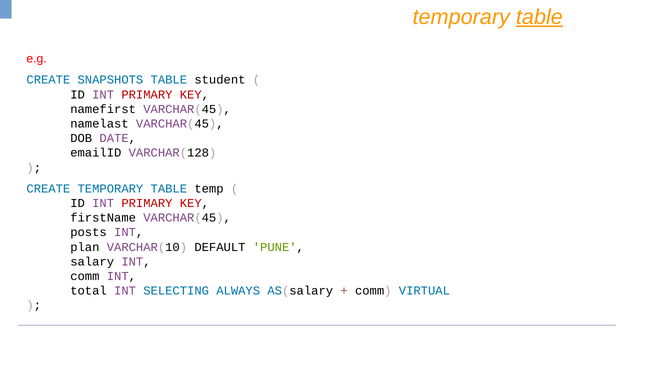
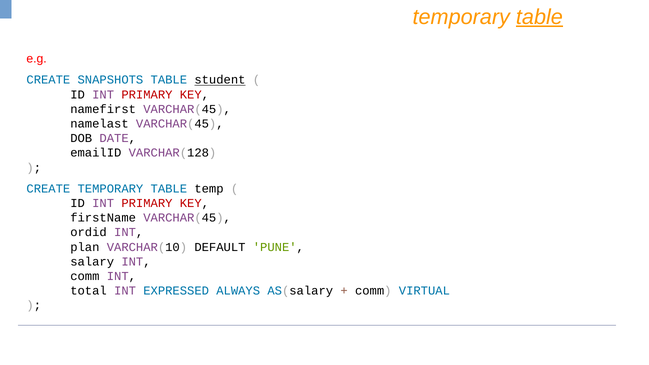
student underline: none -> present
posts: posts -> ordid
SELECTING: SELECTING -> EXPRESSED
